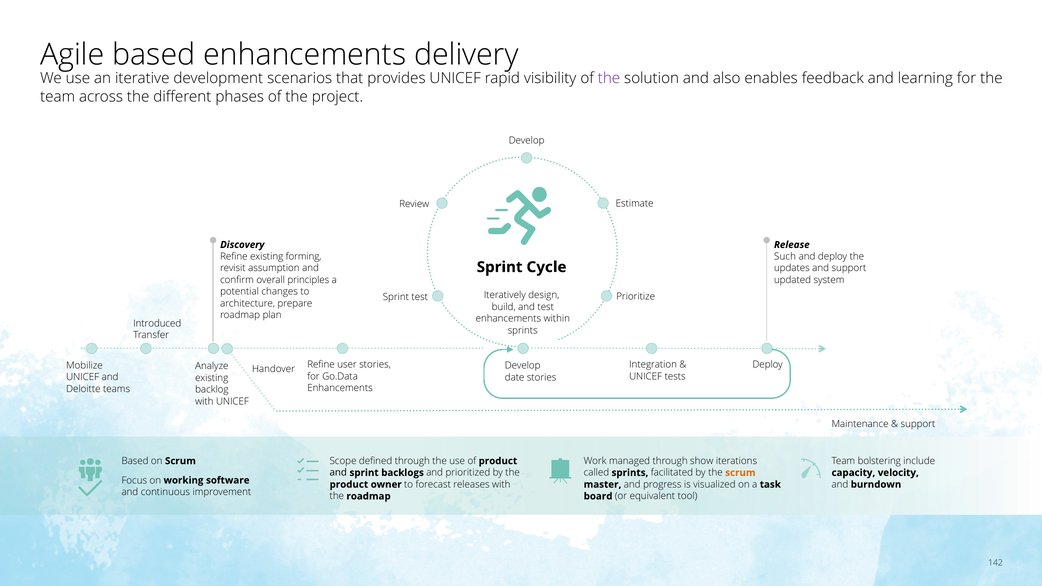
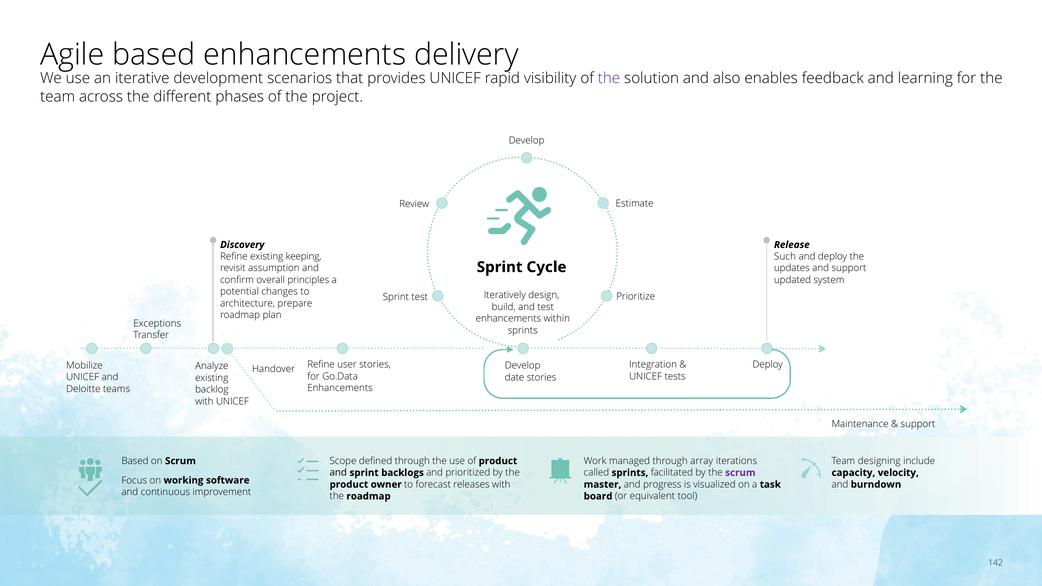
forming: forming -> keeping
Introduced: Introduced -> Exceptions
show: show -> array
bolstering: bolstering -> designing
scrum at (740, 473) colour: orange -> purple
